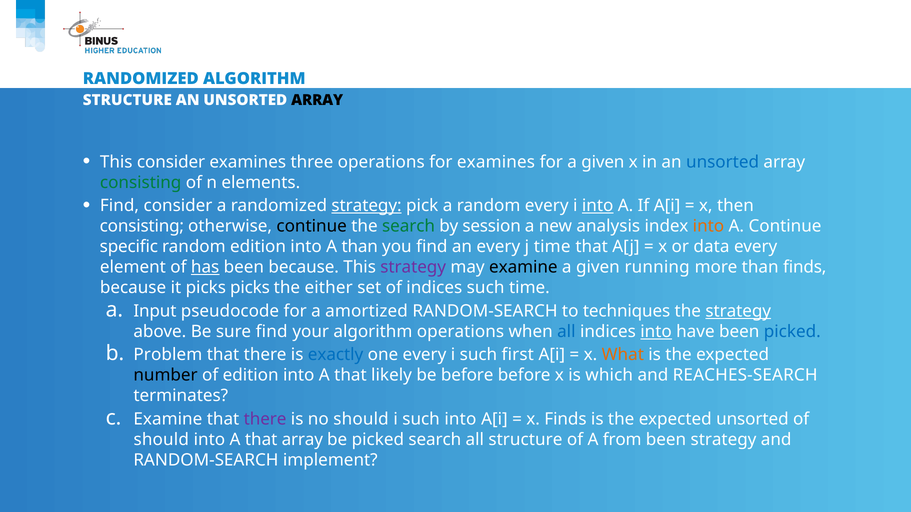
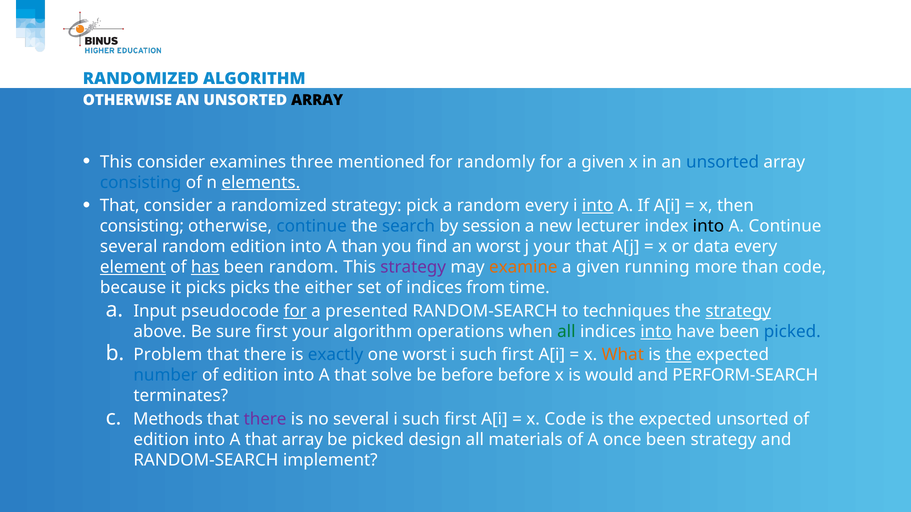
STRUCTURE at (127, 100): STRUCTURE -> OTHERWISE
three operations: operations -> mentioned
for examines: examines -> randomly
consisting at (141, 183) colour: green -> blue
elements underline: none -> present
Find at (120, 206): Find -> That
strategy at (367, 206) underline: present -> none
continue at (312, 226) colour: black -> blue
search at (409, 226) colour: green -> blue
analysis: analysis -> lecturer
into at (708, 226) colour: orange -> black
specific at (129, 247): specific -> several
an every: every -> worst
j time: time -> your
element underline: none -> present
been because: because -> random
examine at (523, 267) colour: black -> orange
than finds: finds -> code
indices such: such -> from
for at (295, 311) underline: none -> present
amortized: amortized -> presented
sure find: find -> first
all at (566, 332) colour: blue -> green
one every: every -> worst
the at (679, 355) underline: none -> present
number colour: black -> blue
likely: likely -> solve
which: which -> would
REACHES-SEARCH: REACHES-SEARCH -> PERFORM-SEARCH
Examine at (168, 419): Examine -> Methods
no should: should -> several
into at (460, 419): into -> first
x Finds: Finds -> Code
should at (161, 440): should -> edition
picked search: search -> design
all structure: structure -> materials
from: from -> once
